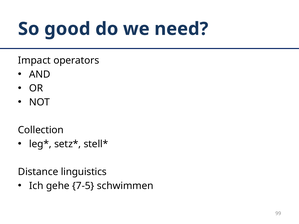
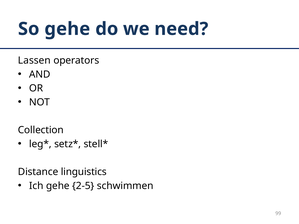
So good: good -> gehe
Impact: Impact -> Lassen
7-5: 7-5 -> 2-5
